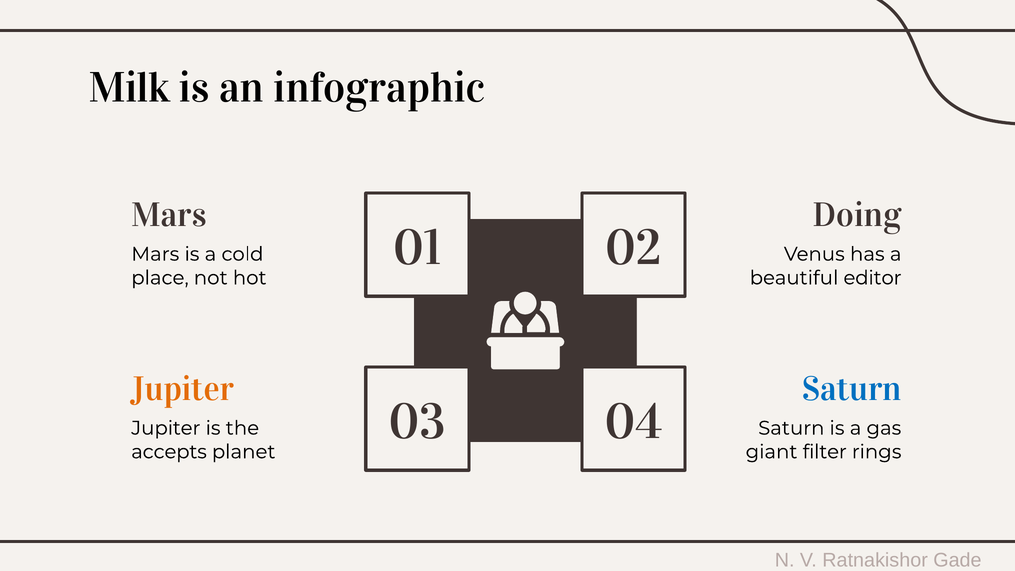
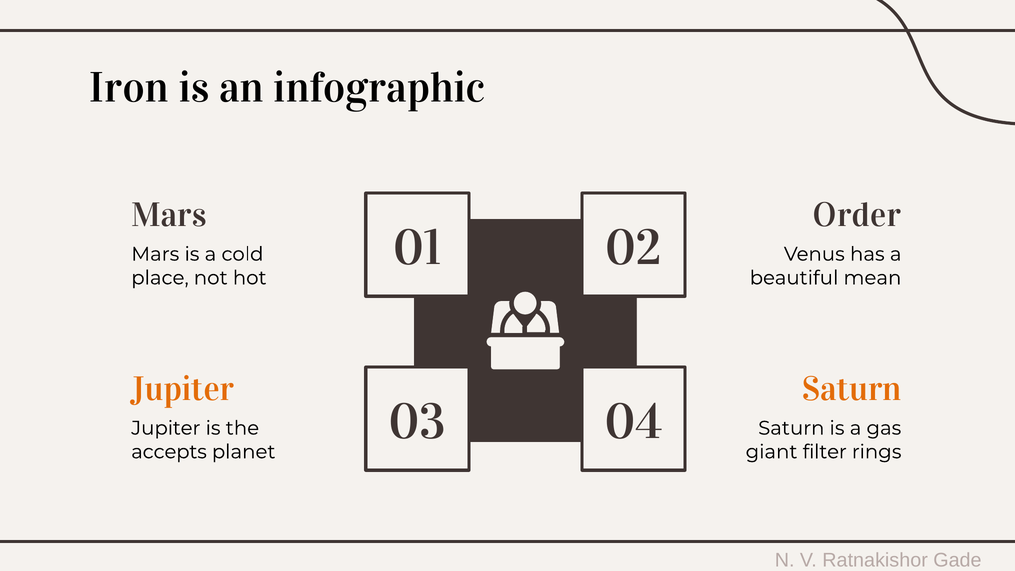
Milk: Milk -> Iron
Doing: Doing -> Order
editor: editor -> mean
Saturn at (852, 389) colour: blue -> orange
